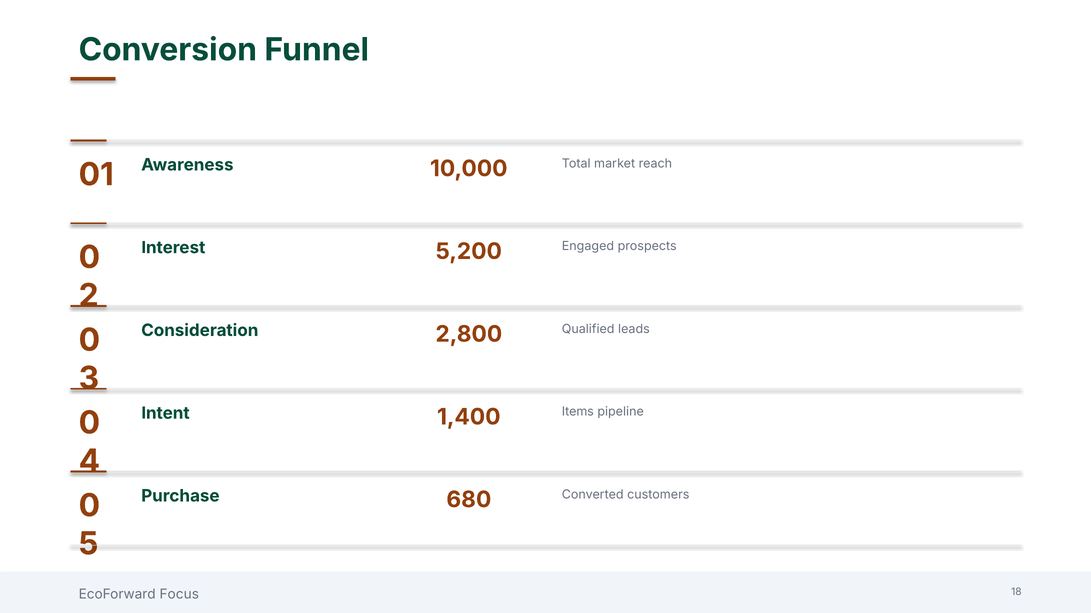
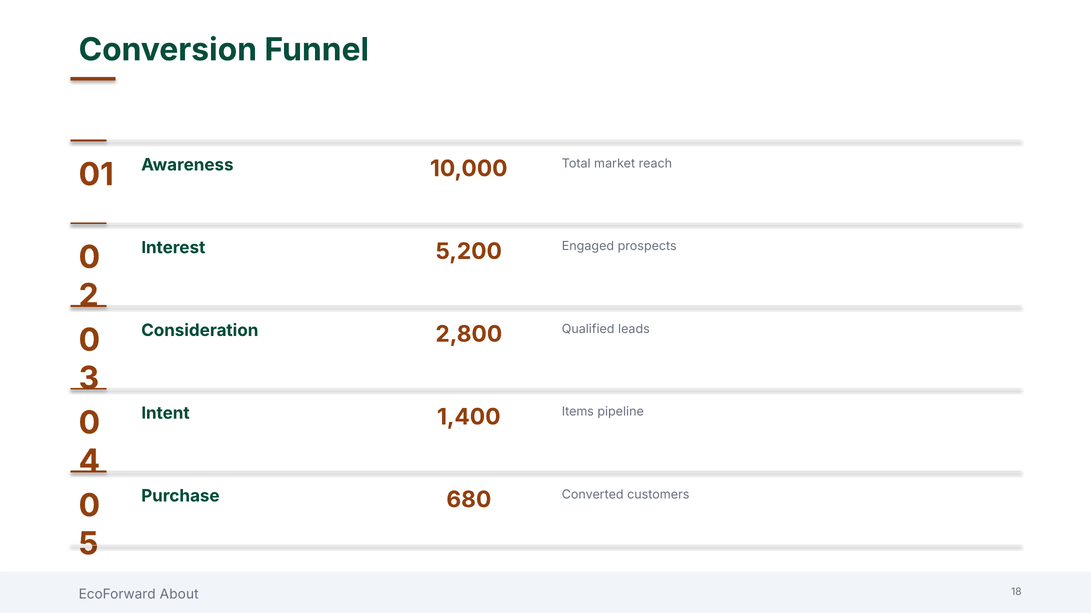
Focus: Focus -> About
